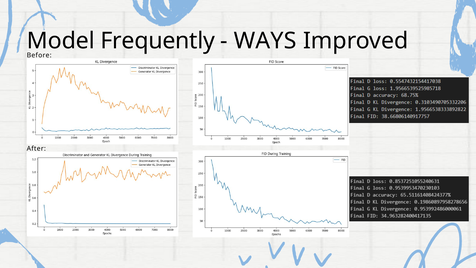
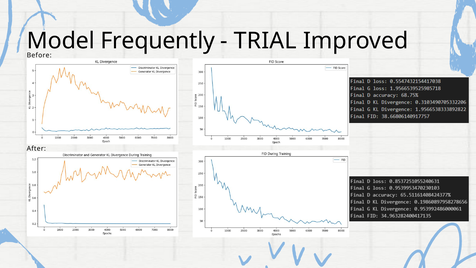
WAYS: WAYS -> TRIAL
